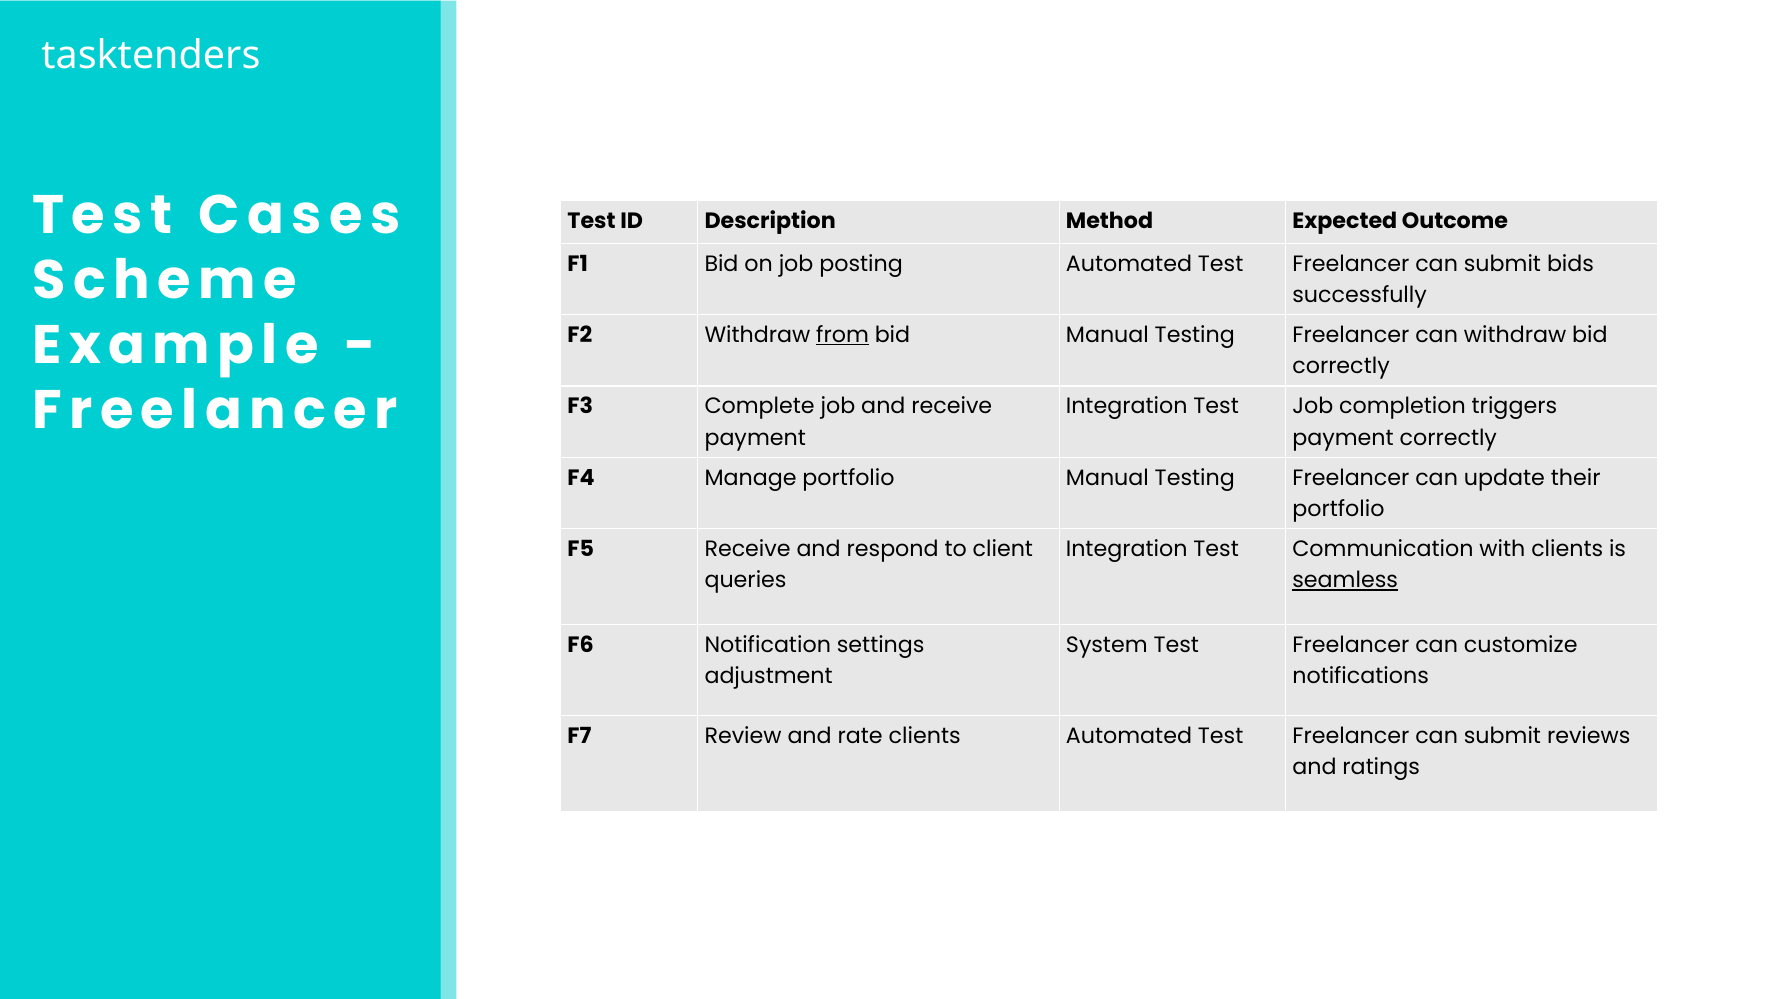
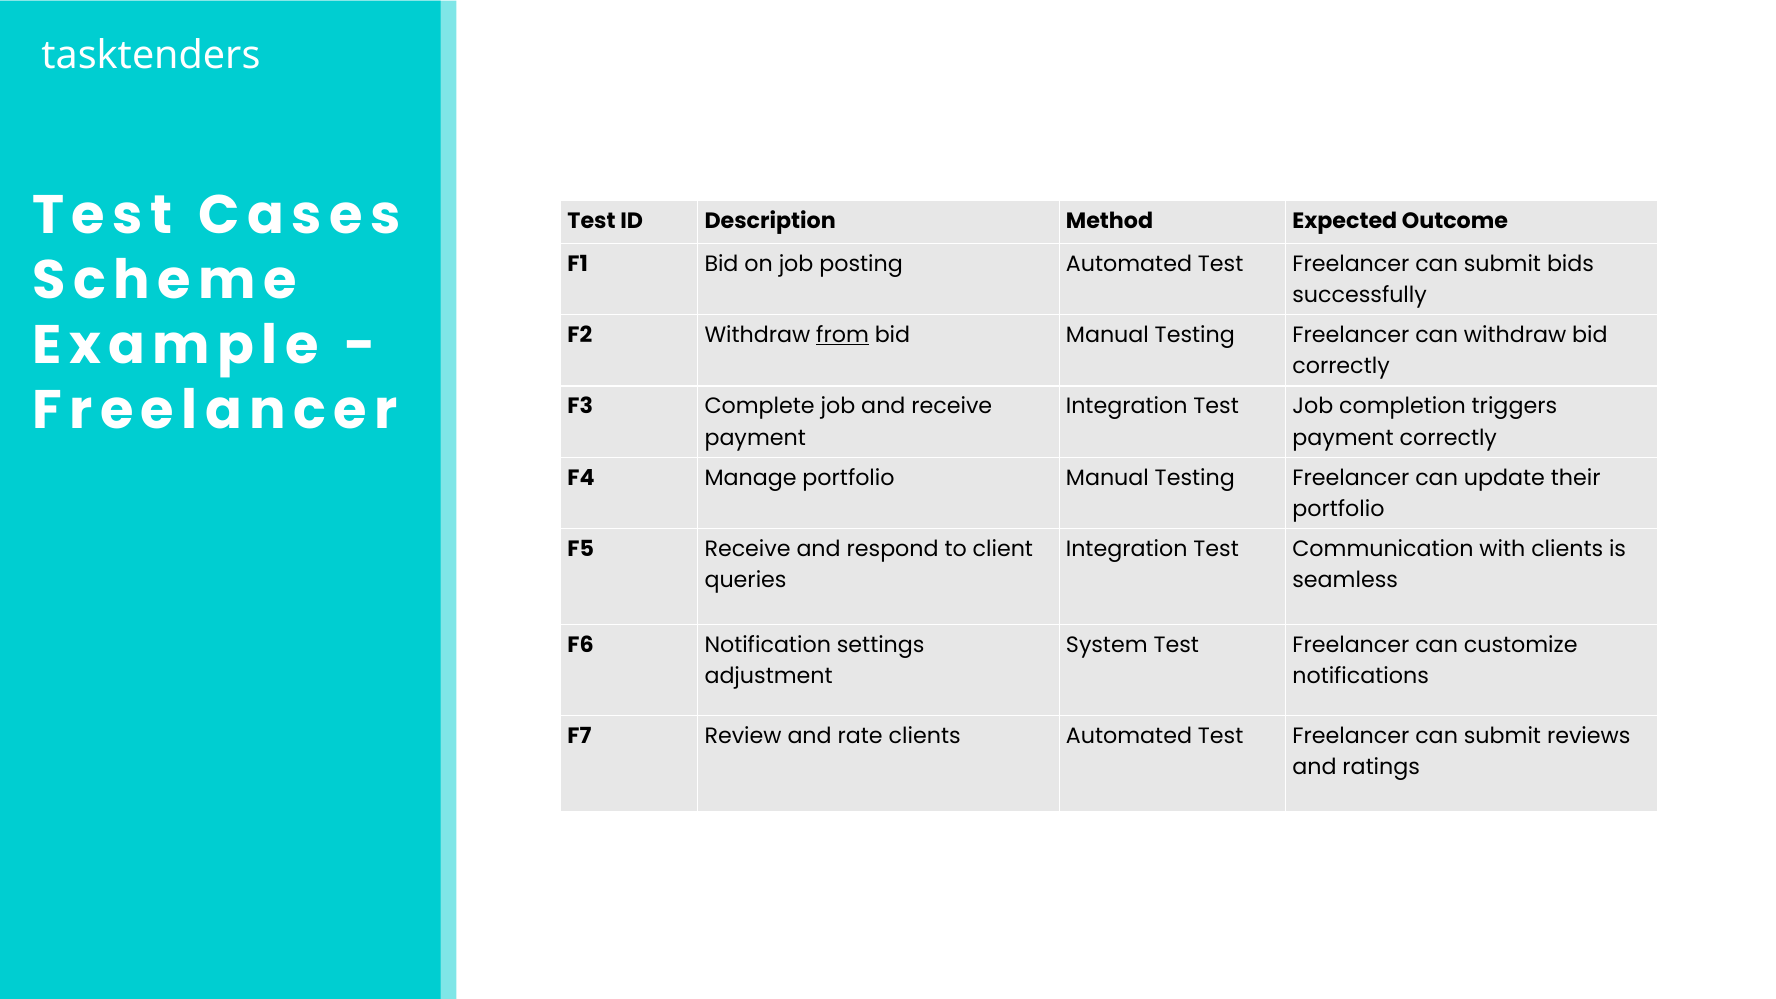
seamless underline: present -> none
